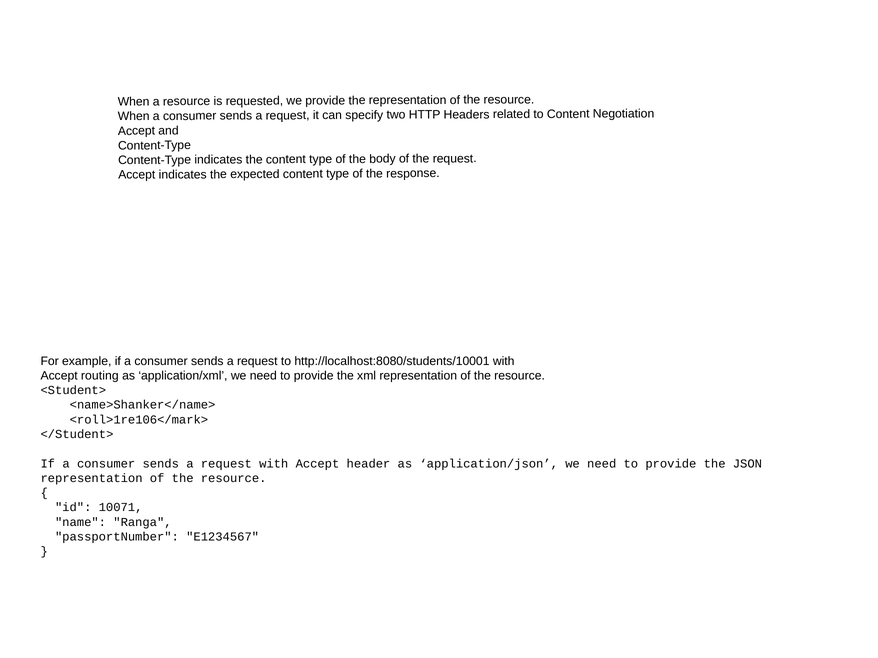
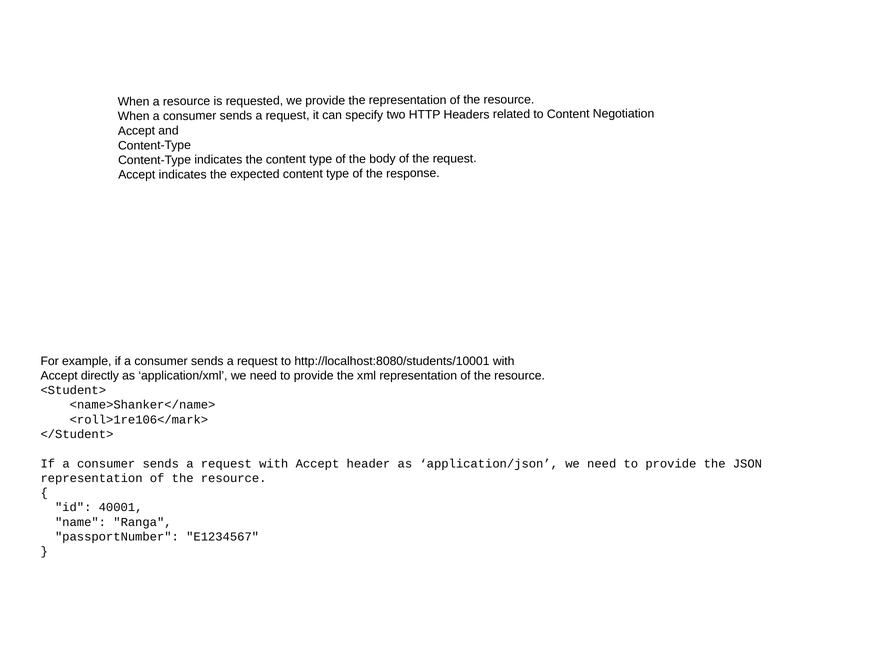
routing: routing -> directly
10071: 10071 -> 40001
